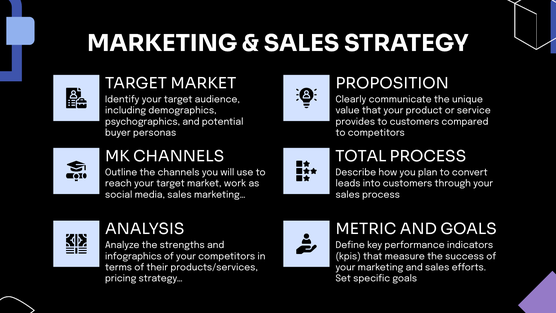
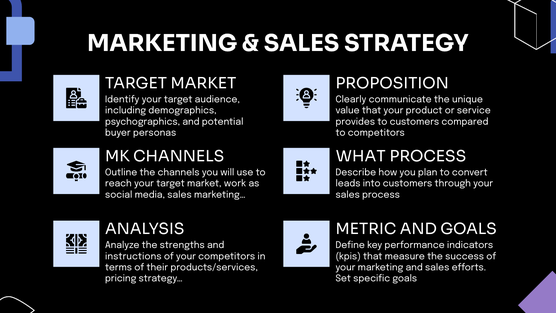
TOTAL: TOTAL -> WHAT
infographics: infographics -> instructions
